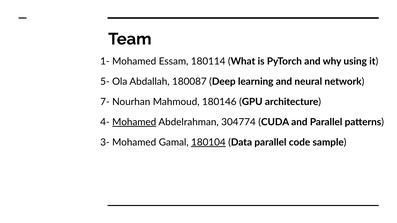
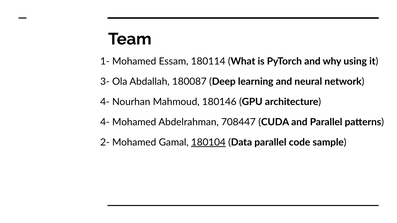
5-: 5- -> 3-
7- at (105, 102): 7- -> 4-
Mohamed at (134, 122) underline: present -> none
304774: 304774 -> 708447
3-: 3- -> 2-
